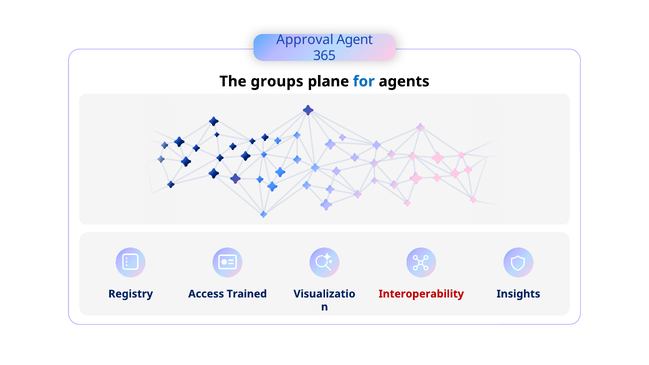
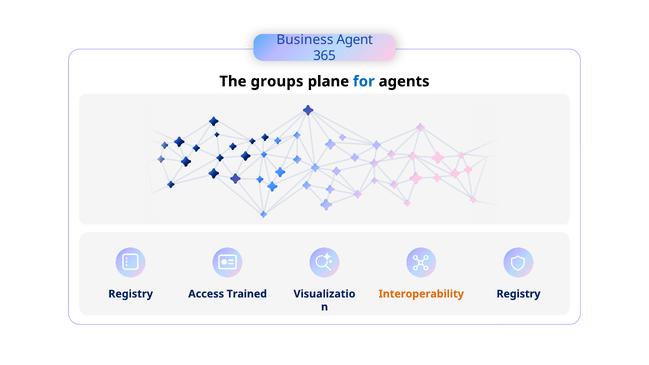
Approval: Approval -> Business
Interoperability colour: red -> orange
Registry Insights: Insights -> Registry
